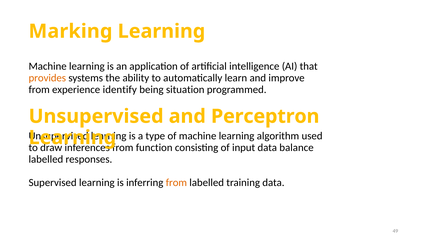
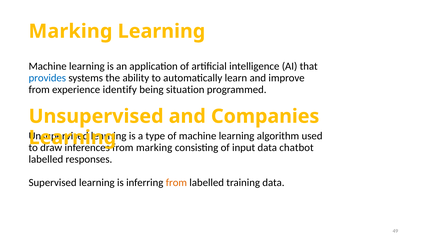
provides colour: orange -> blue
Perceptron: Perceptron -> Companies
from function: function -> marking
balance: balance -> chatbot
